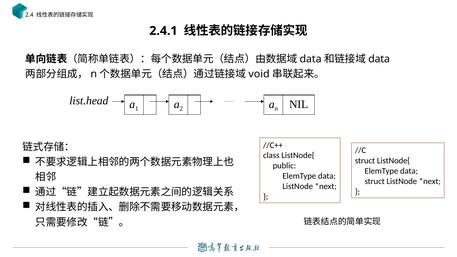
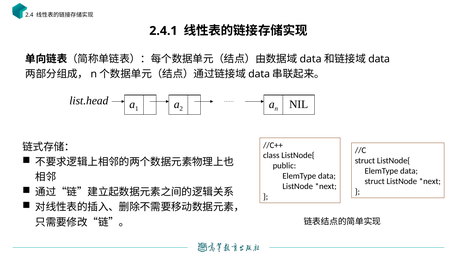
void at (259, 74): void -> data
